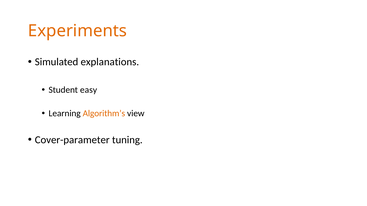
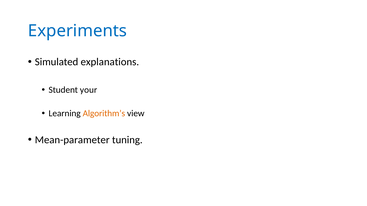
Experiments colour: orange -> blue
easy: easy -> your
Cover-parameter: Cover-parameter -> Mean-parameter
